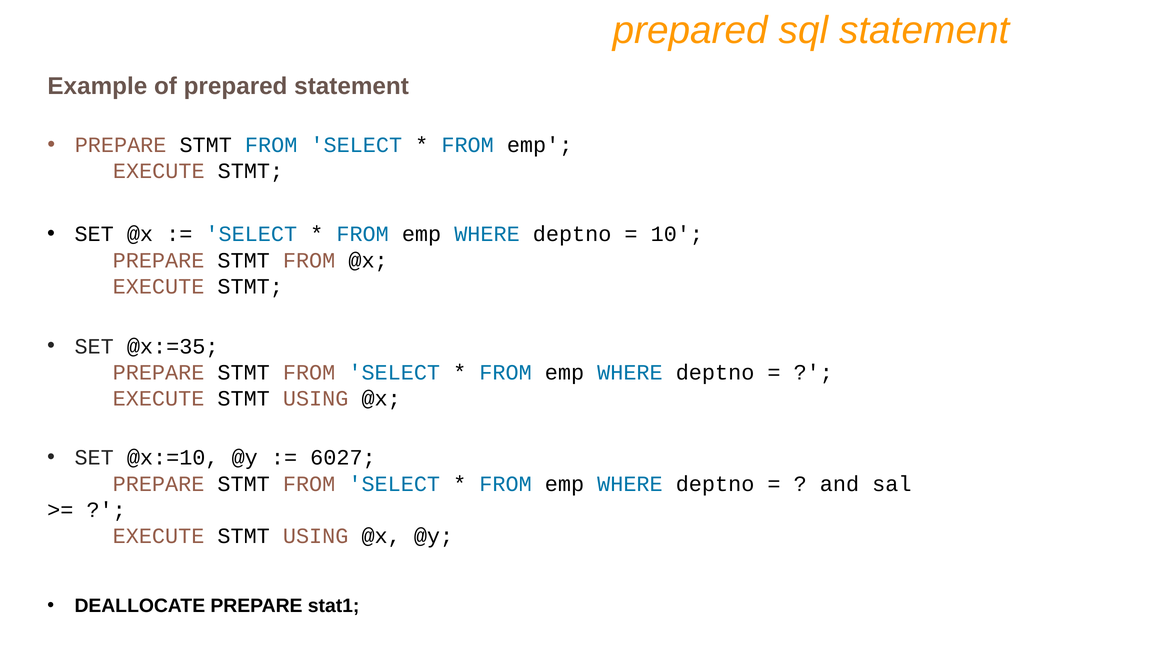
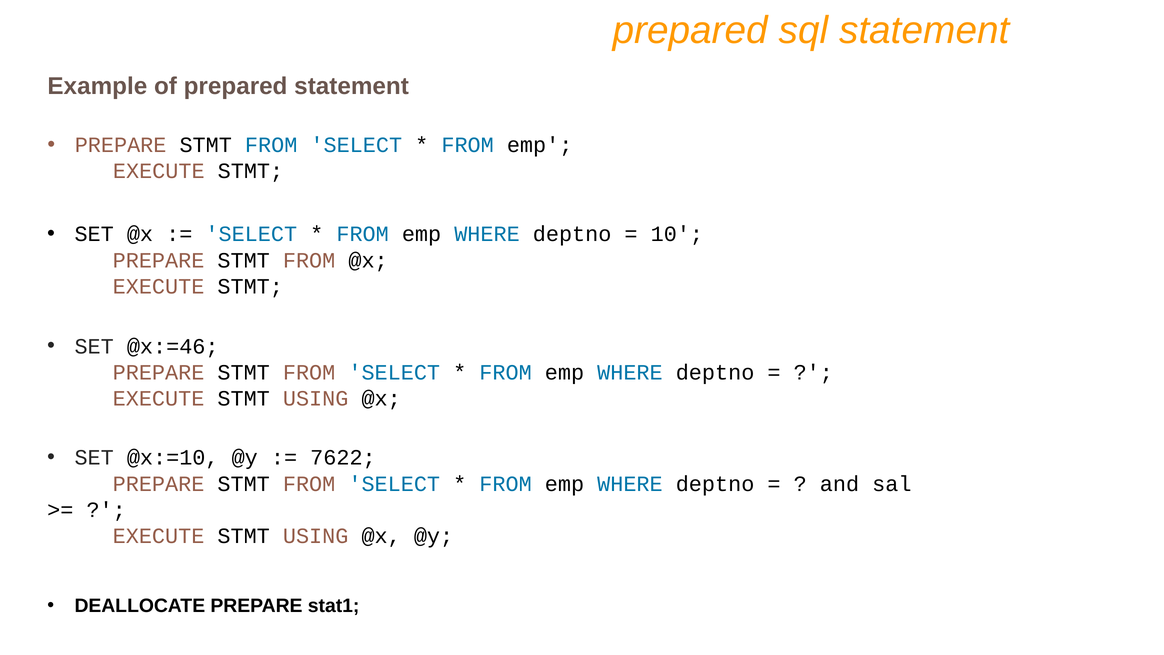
@x:=35: @x:=35 -> @x:=46
6027: 6027 -> 7622
